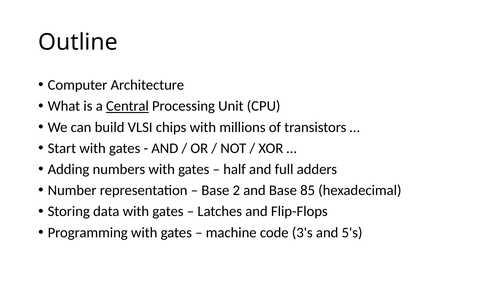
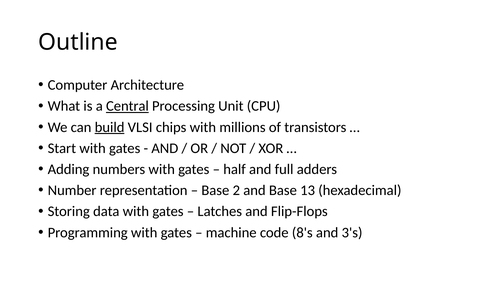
build underline: none -> present
85: 85 -> 13
3's: 3's -> 8's
5's: 5's -> 3's
